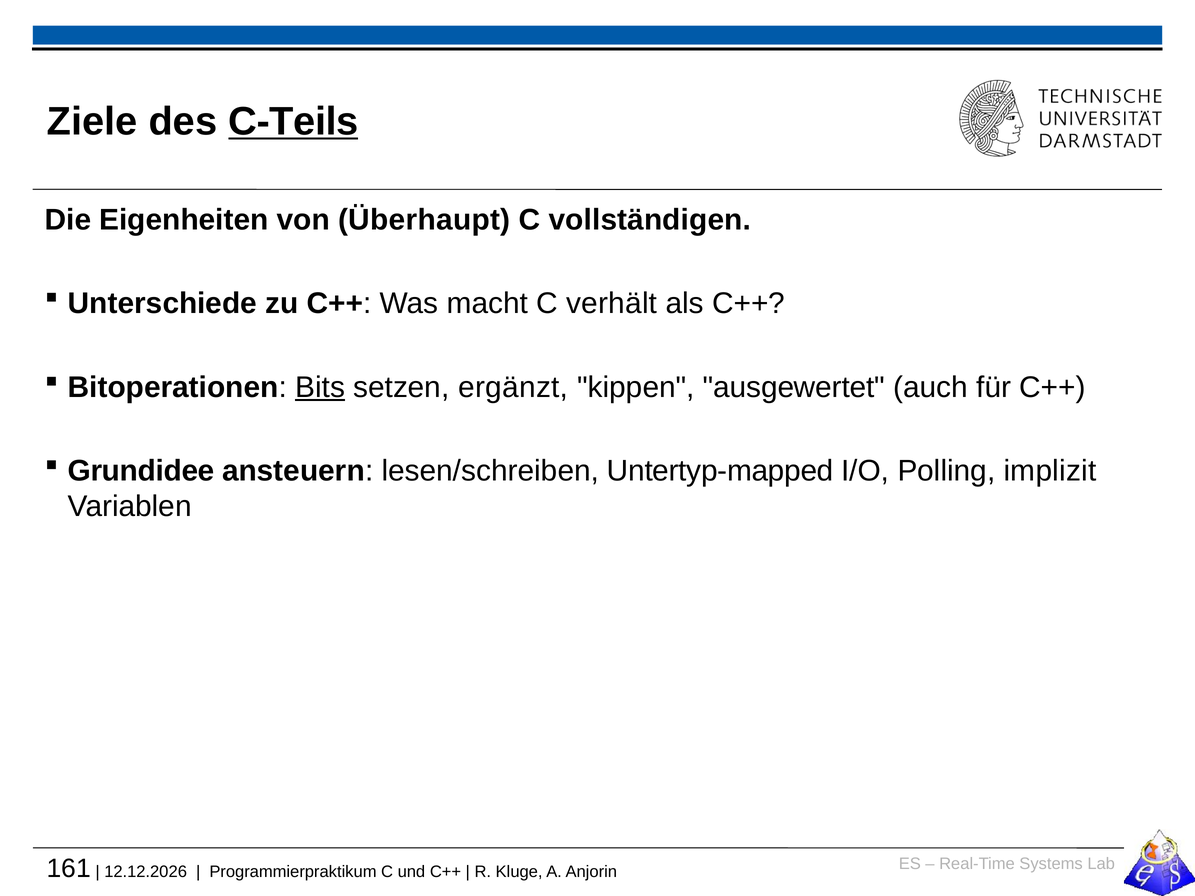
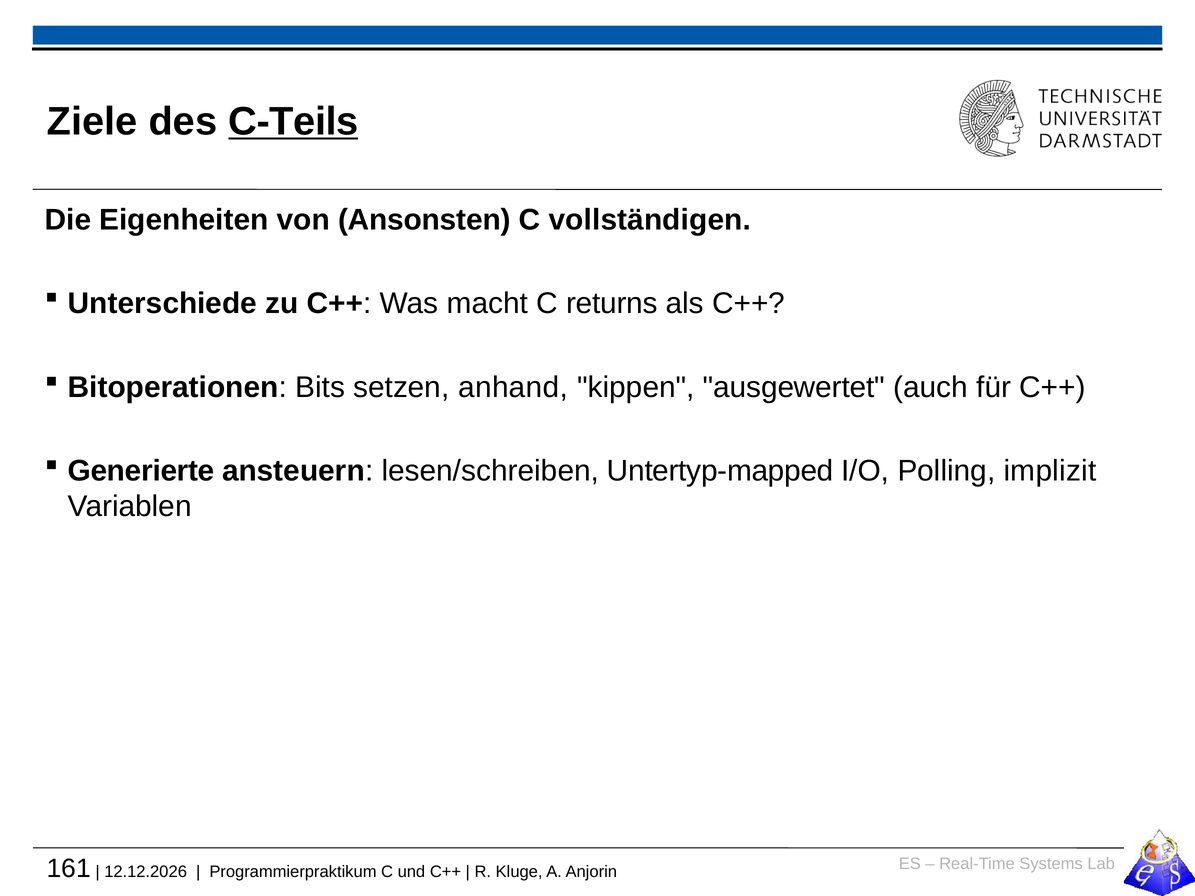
Überhaupt: Überhaupt -> Ansonsten
verhält: verhält -> returns
Bits underline: present -> none
ergänzt: ergänzt -> anhand
Grundidee: Grundidee -> Generierte
